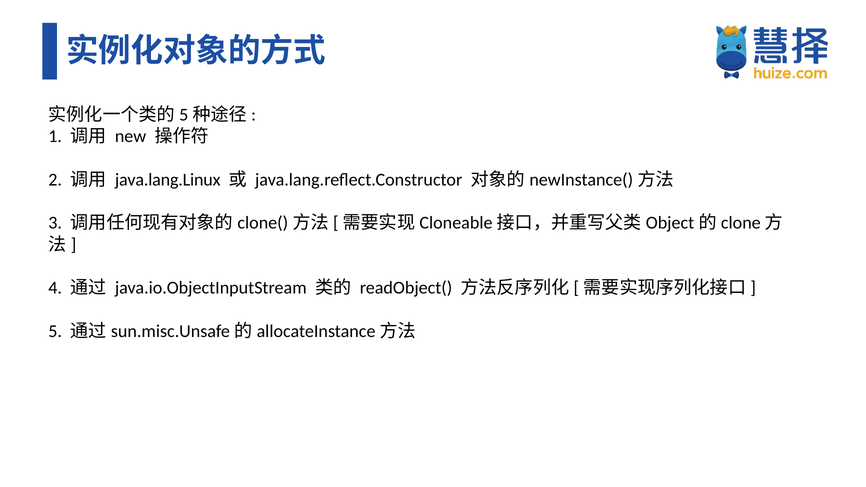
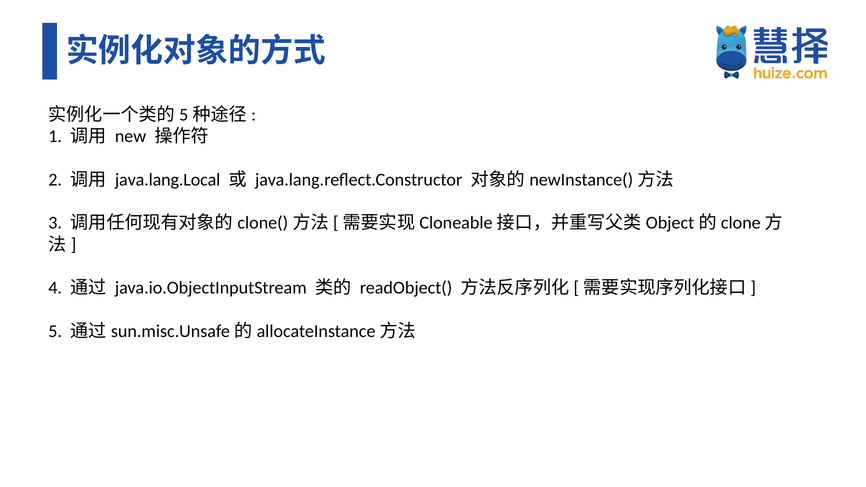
java.lang.Linux: java.lang.Linux -> java.lang.Local
